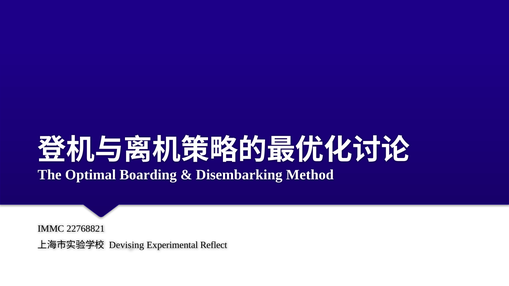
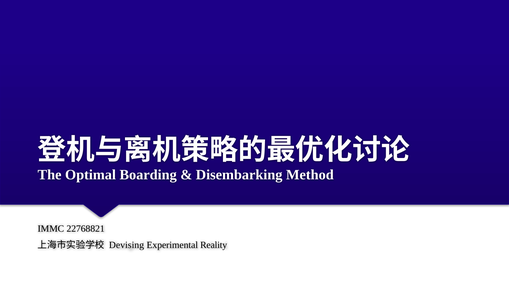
Reflect: Reflect -> Reality
